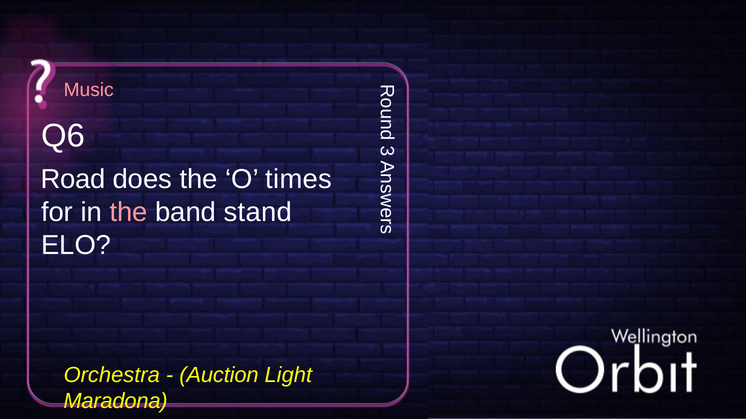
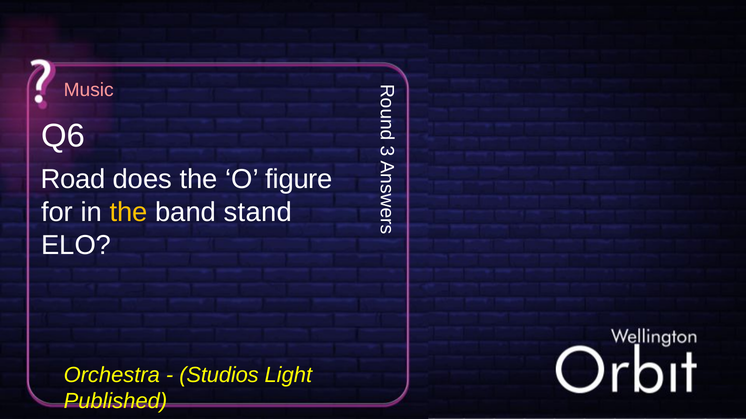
times: times -> figure
the at (129, 213) colour: pink -> yellow
Auction: Auction -> Studios
Maradona: Maradona -> Published
